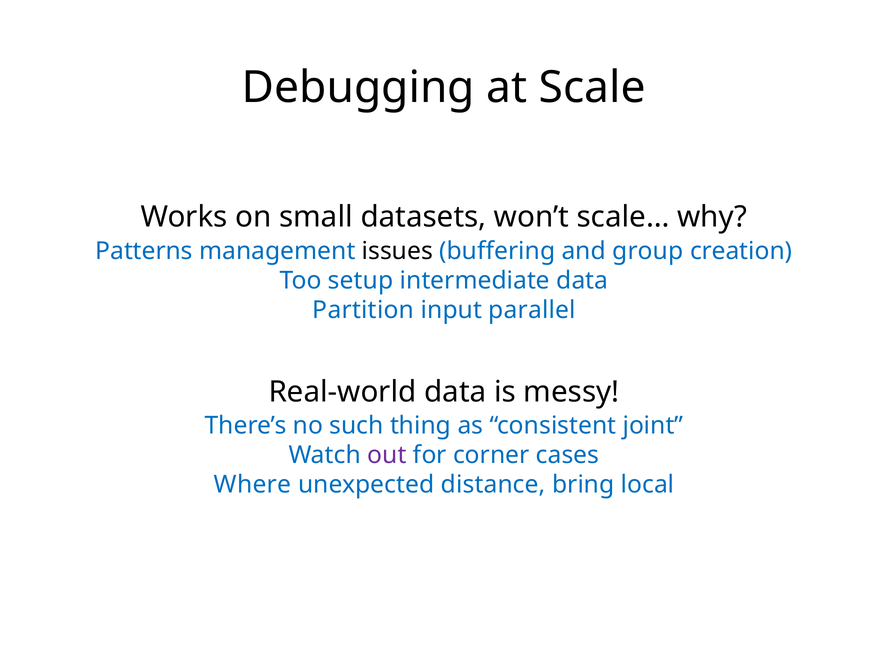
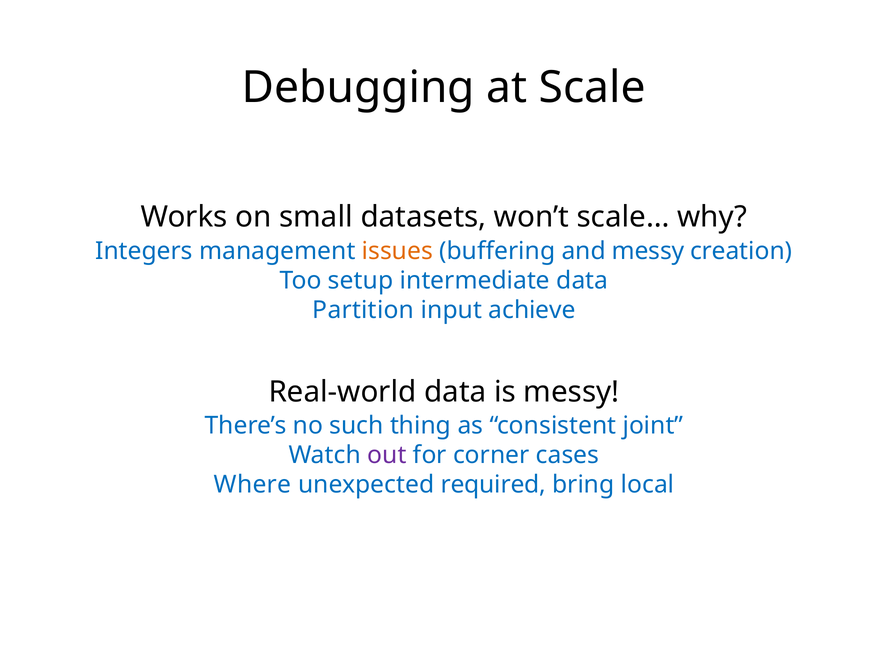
Patterns: Patterns -> Integers
issues colour: black -> orange
and group: group -> messy
parallel: parallel -> achieve
distance: distance -> required
